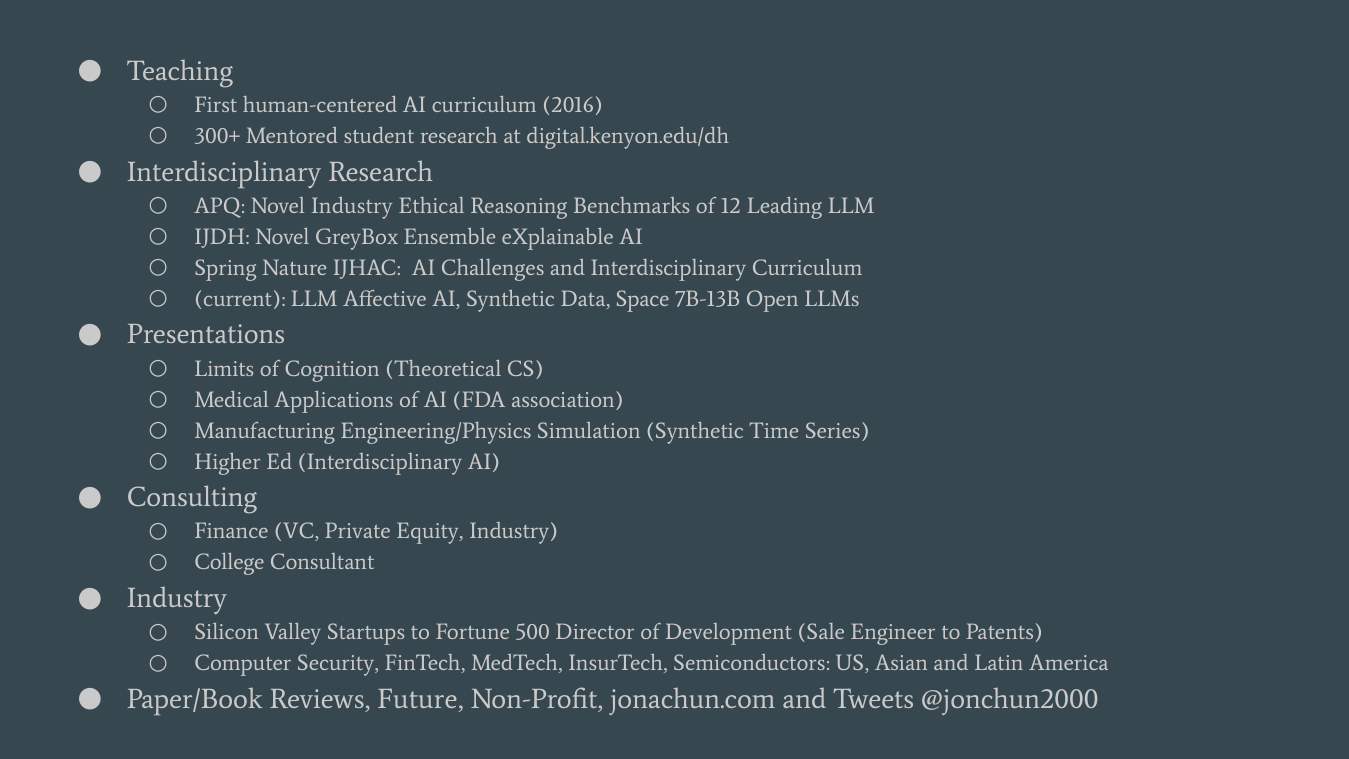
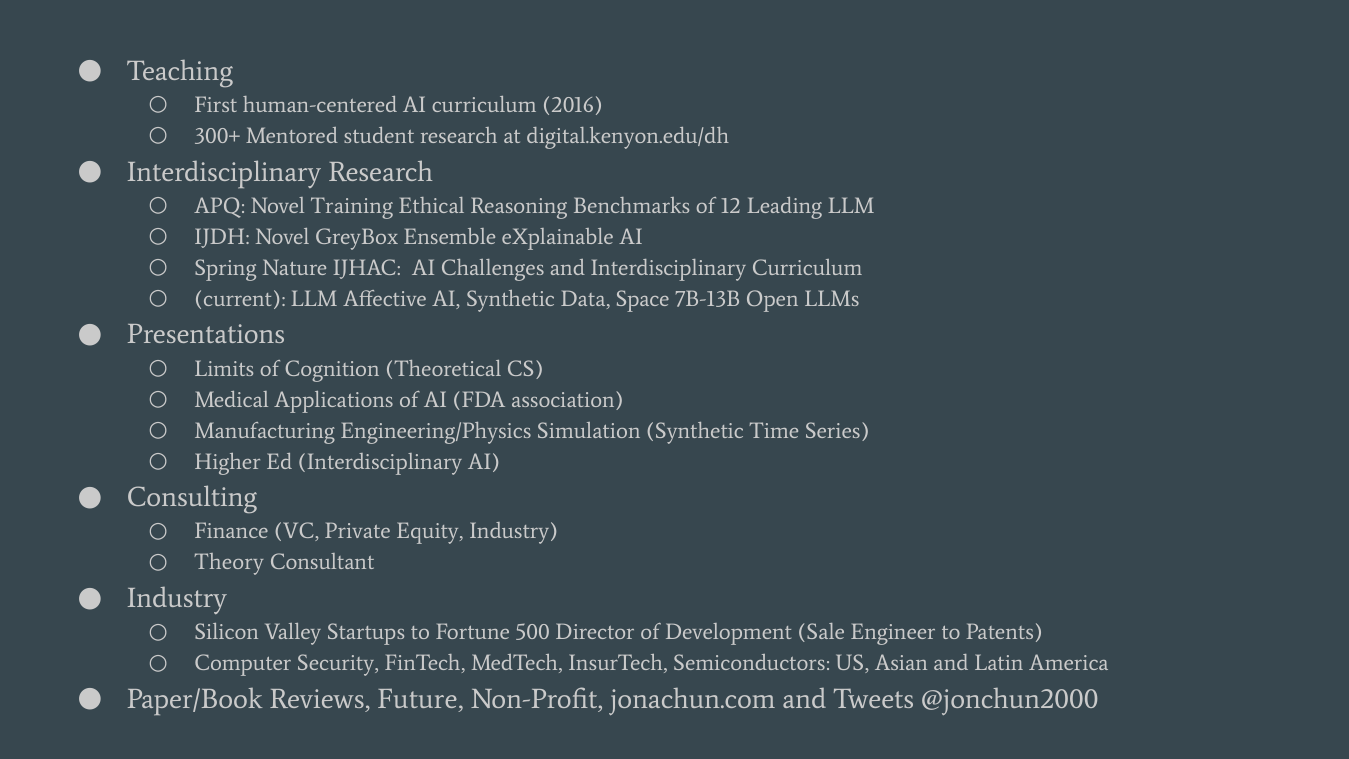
Novel Industry: Industry -> Training
College: College -> Theory
